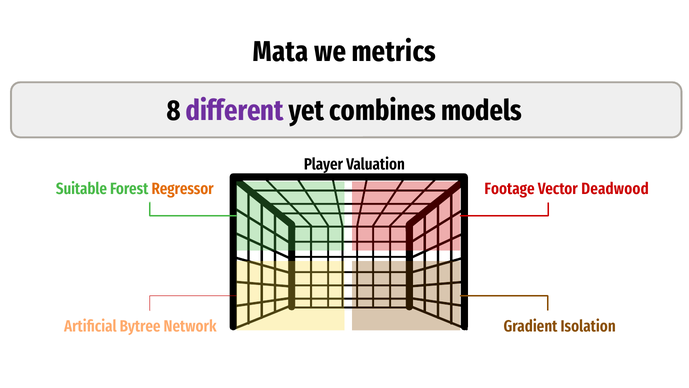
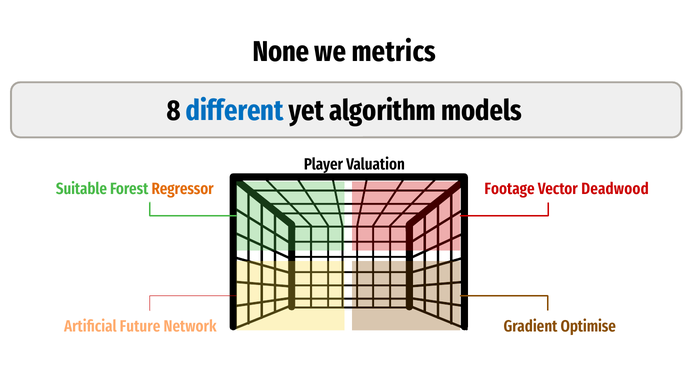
Mata: Mata -> None
different colour: purple -> blue
combines: combines -> algorithm
Isolation: Isolation -> Optimise
Bytree: Bytree -> Future
